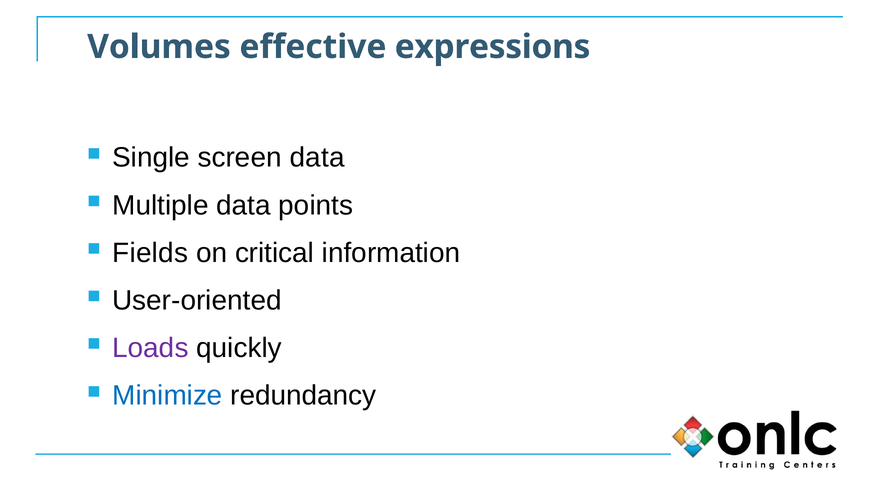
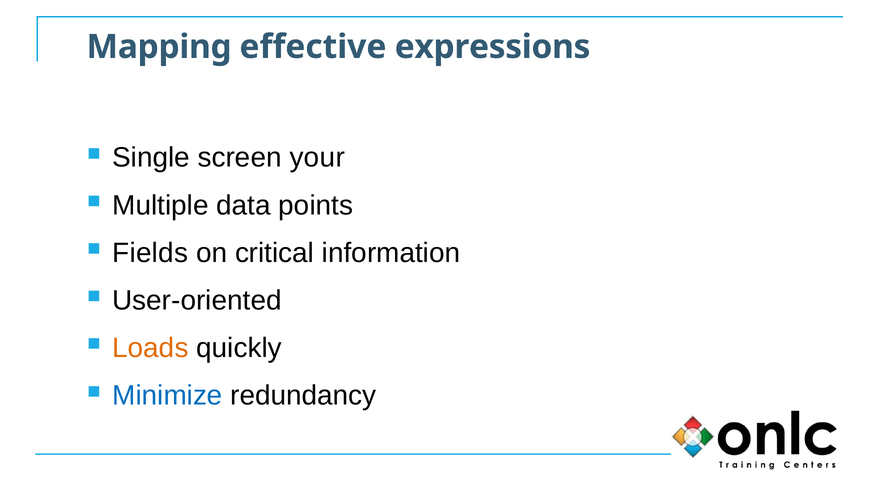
Volumes: Volumes -> Mapping
screen data: data -> your
Loads colour: purple -> orange
